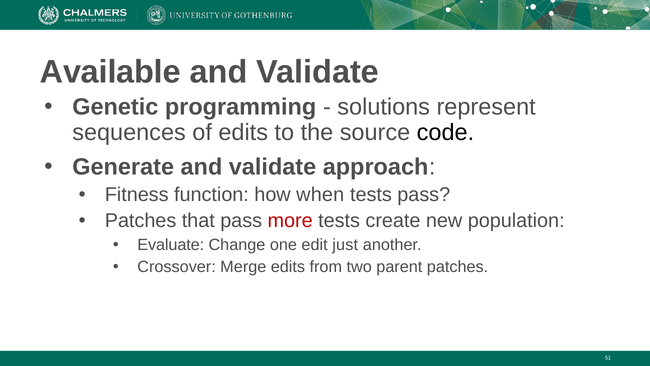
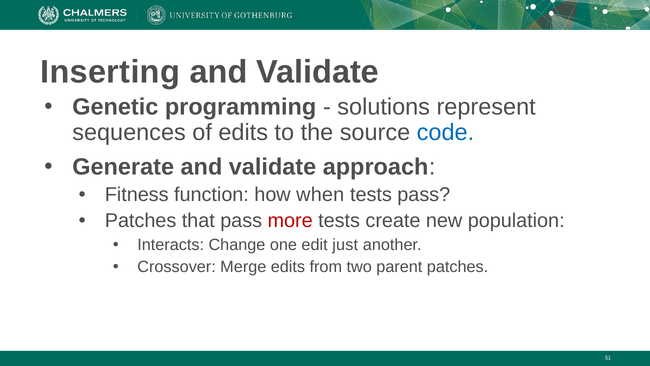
Available: Available -> Inserting
code colour: black -> blue
Evaluate: Evaluate -> Interacts
